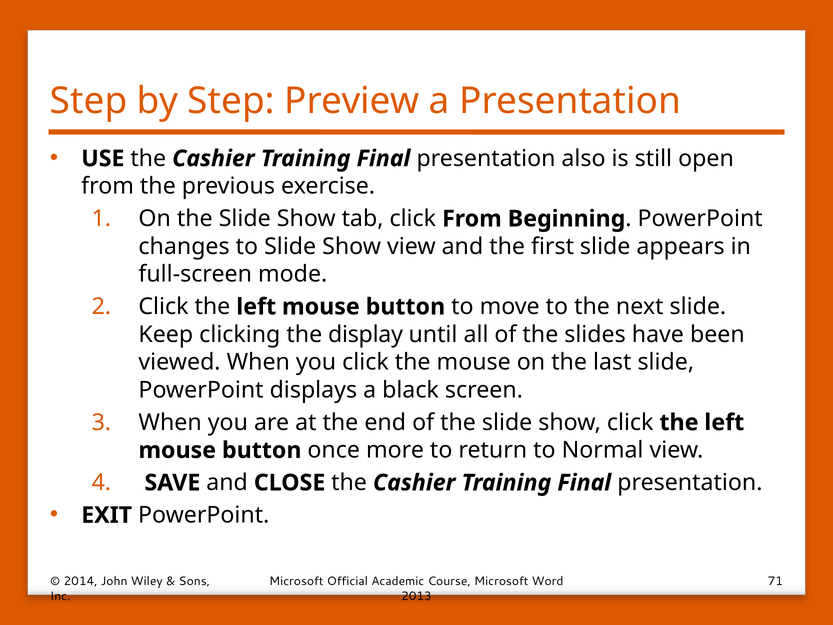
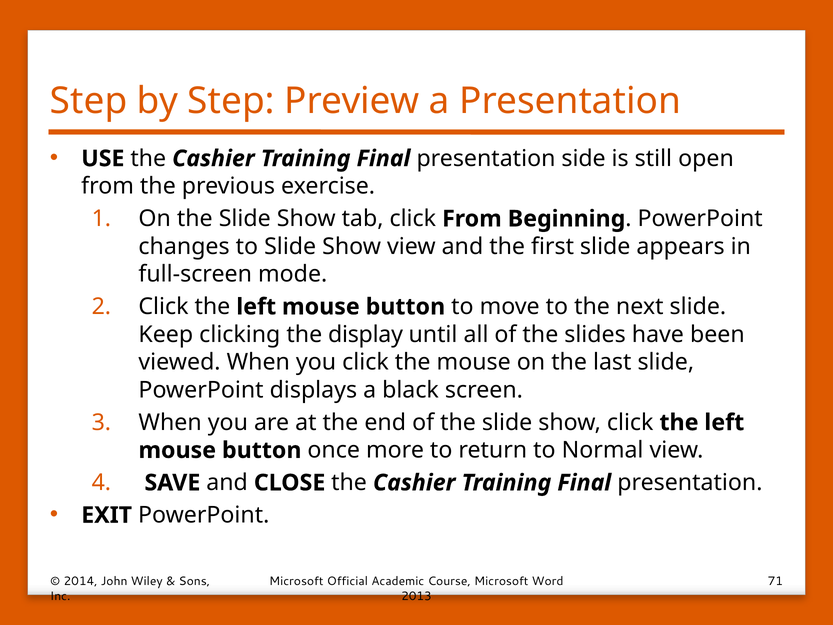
also: also -> side
